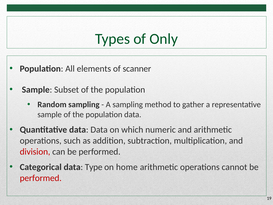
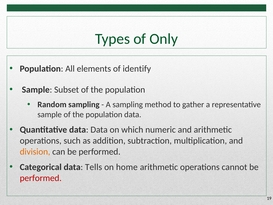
scanner: scanner -> identify
division colour: red -> orange
Type: Type -> Tells
